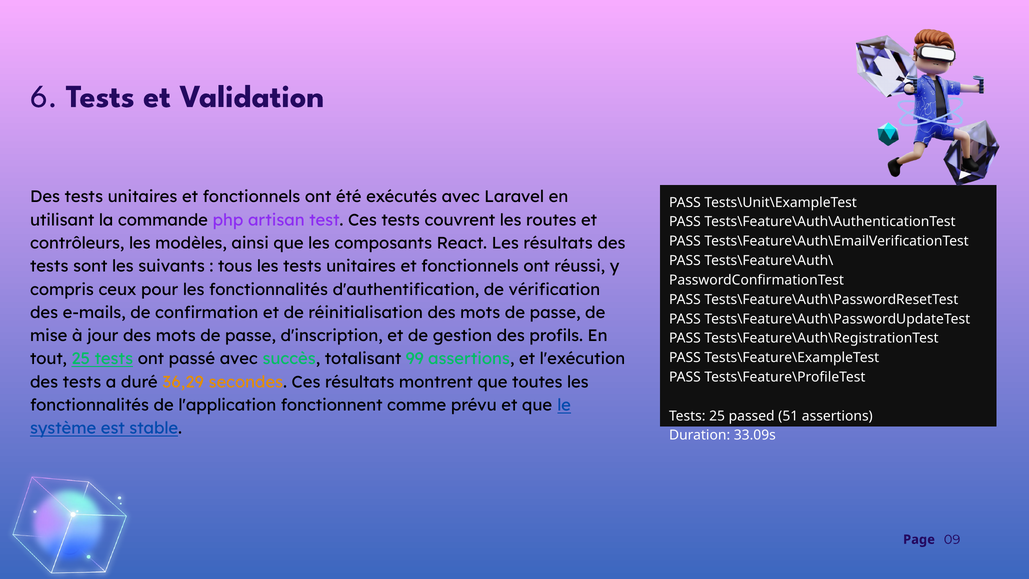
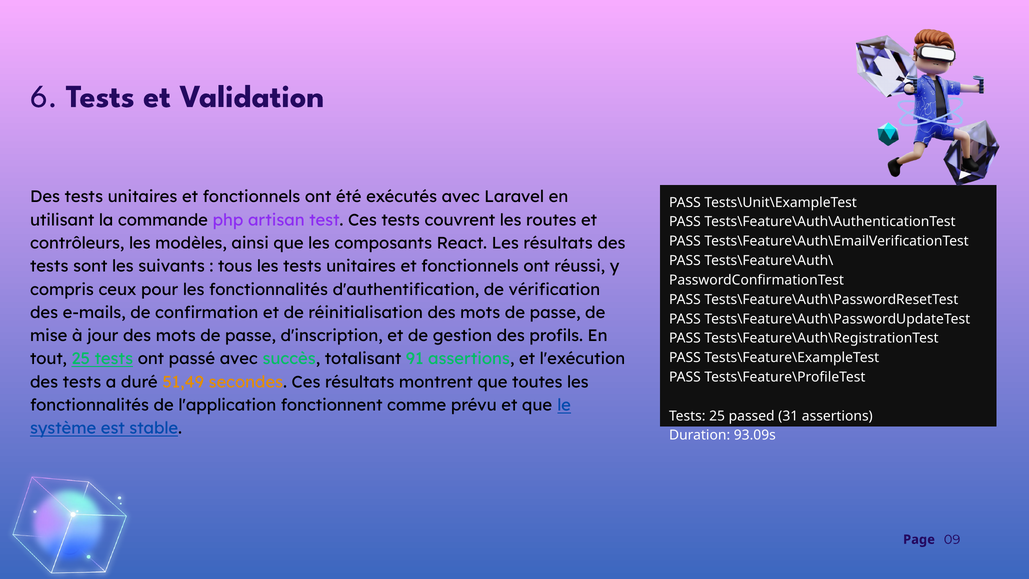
99: 99 -> 91
36,29: 36,29 -> 51,49
51: 51 -> 31
33.09s: 33.09s -> 93.09s
